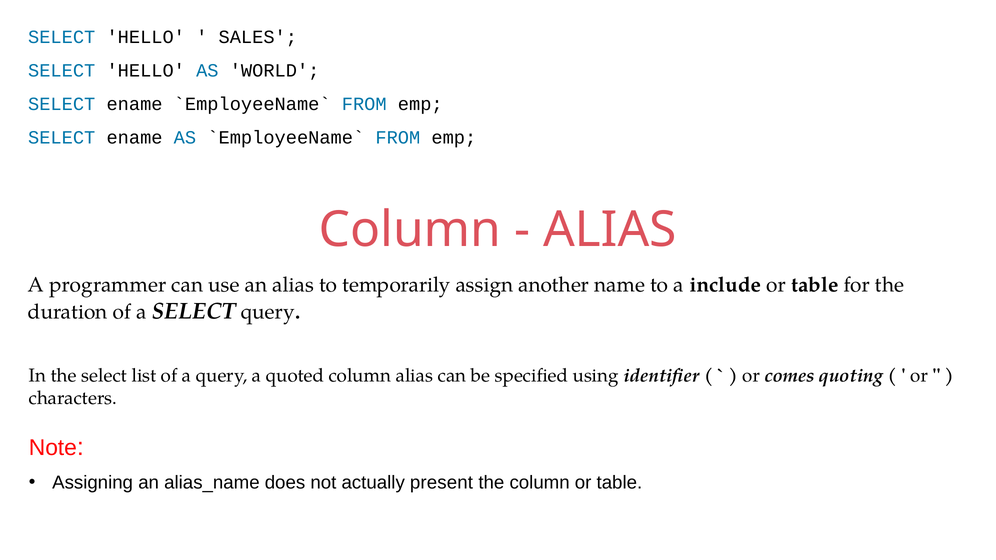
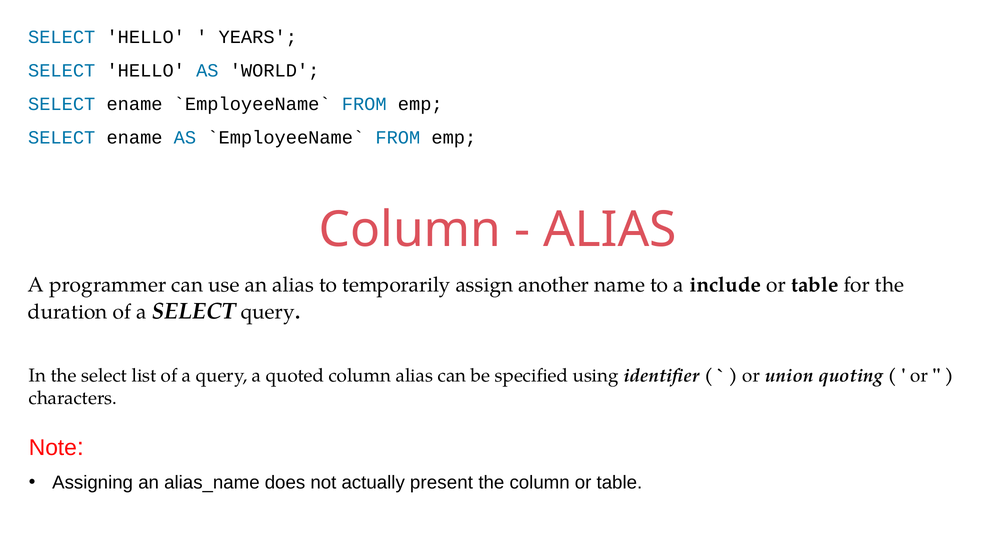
SALES: SALES -> YEARS
comes: comes -> union
